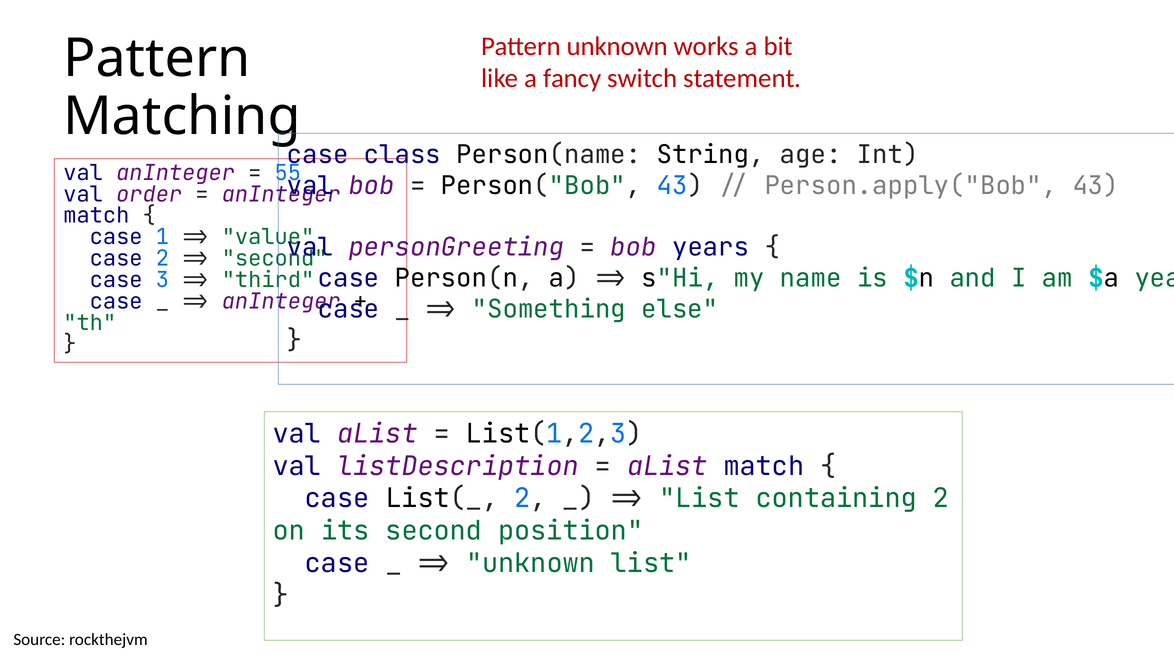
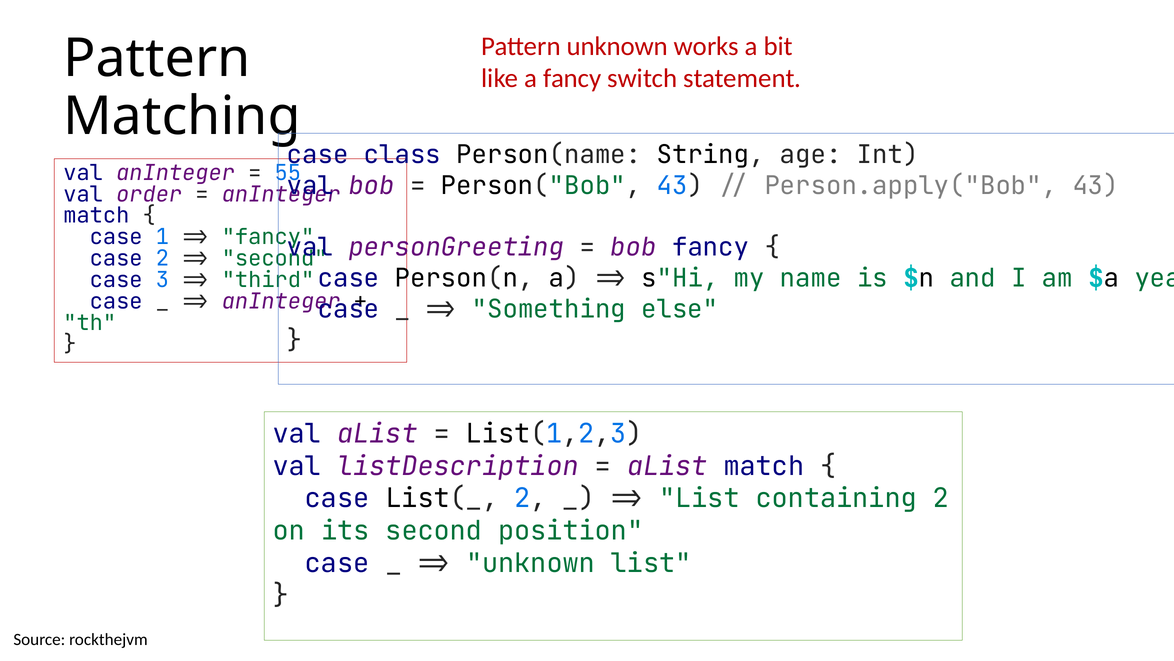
value at (268, 237): value -> fancy
bob years: years -> fancy
